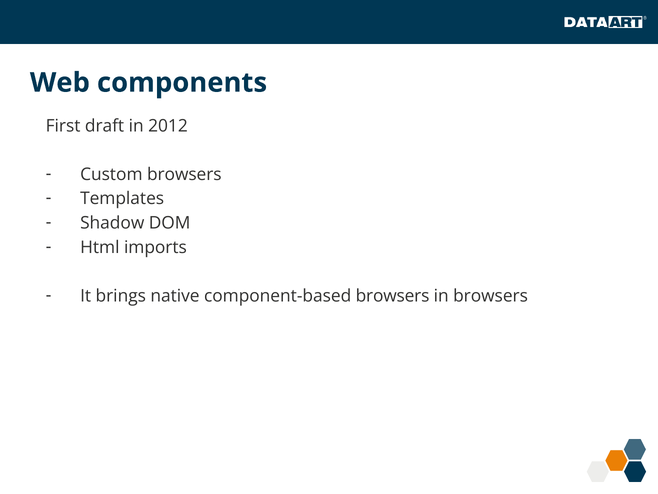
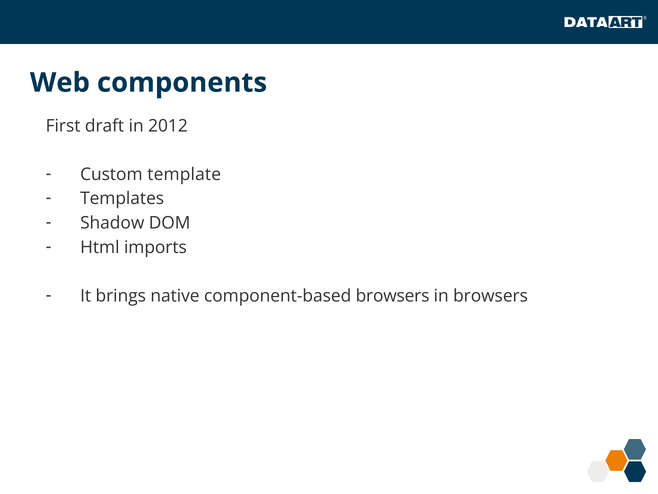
Custom browsers: browsers -> template
